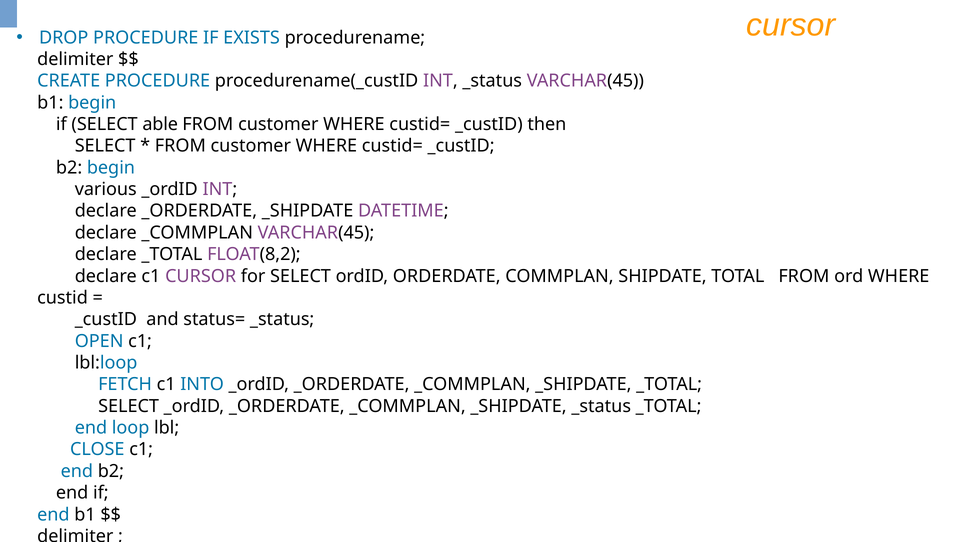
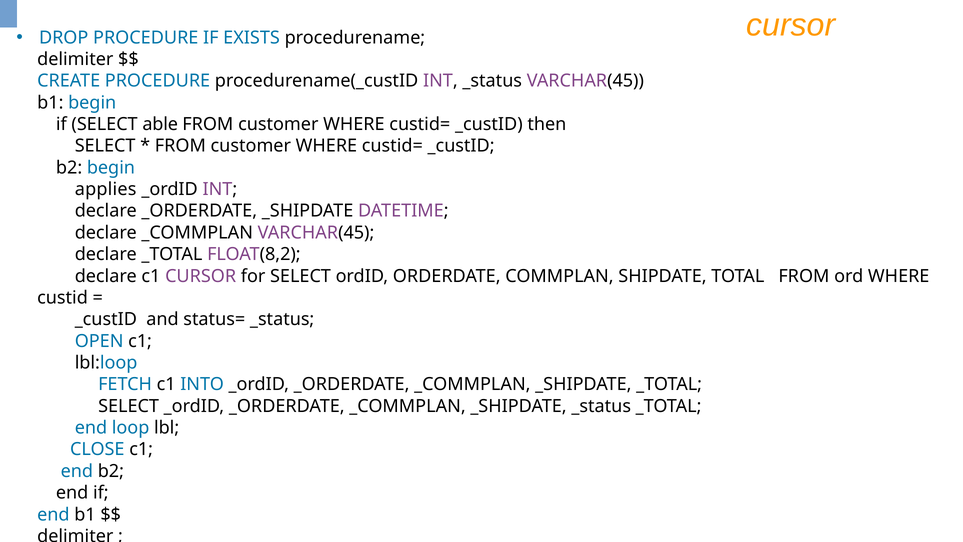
various: various -> applies
